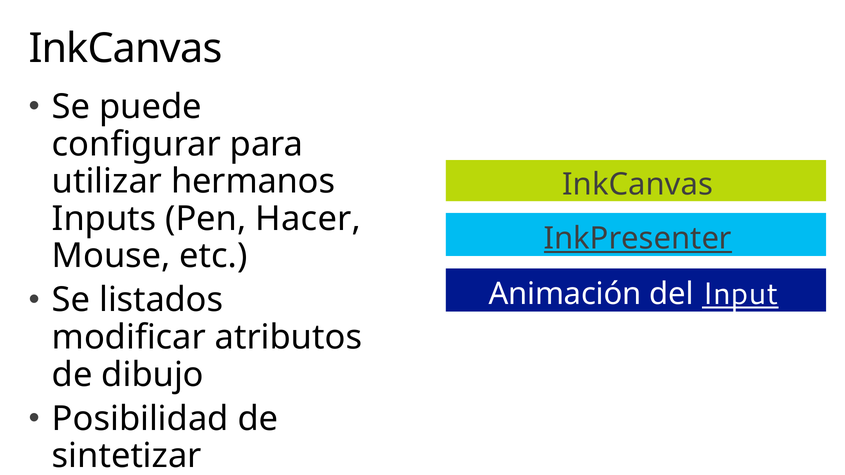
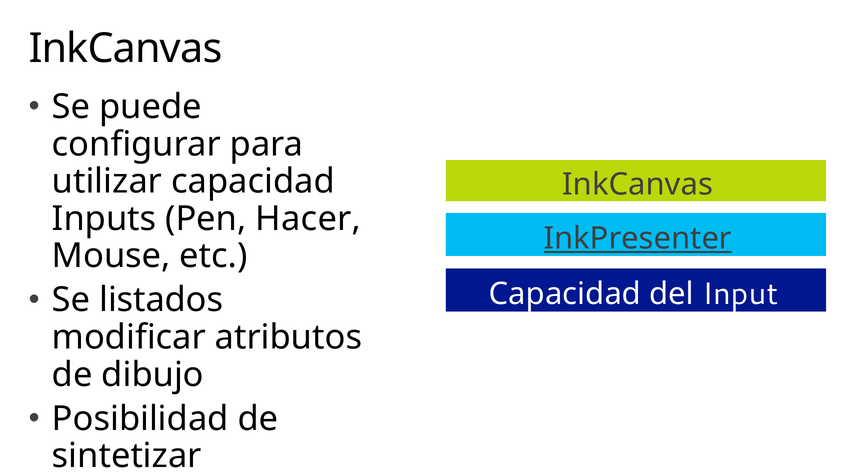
utilizar hermanos: hermanos -> capacidad
Animación at (565, 294): Animación -> Capacidad
Input underline: present -> none
